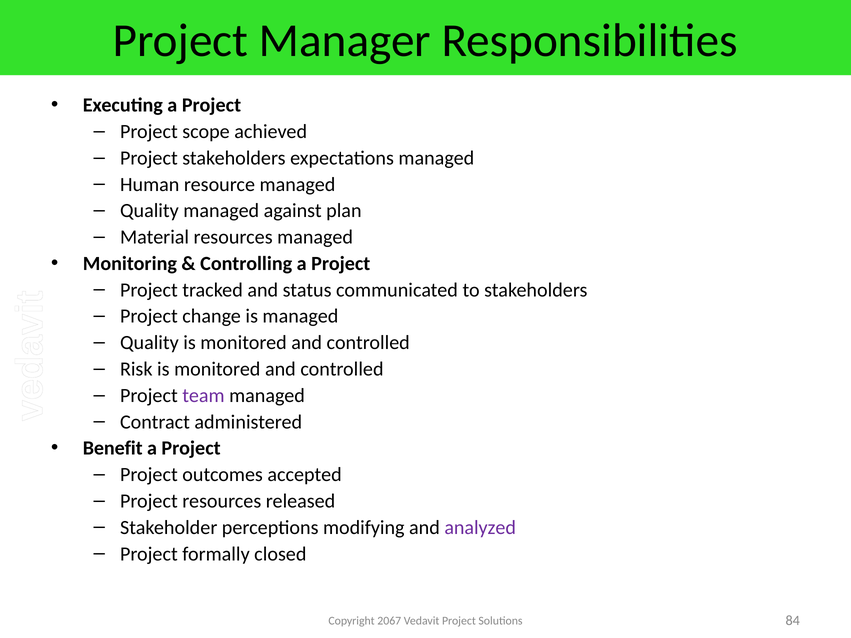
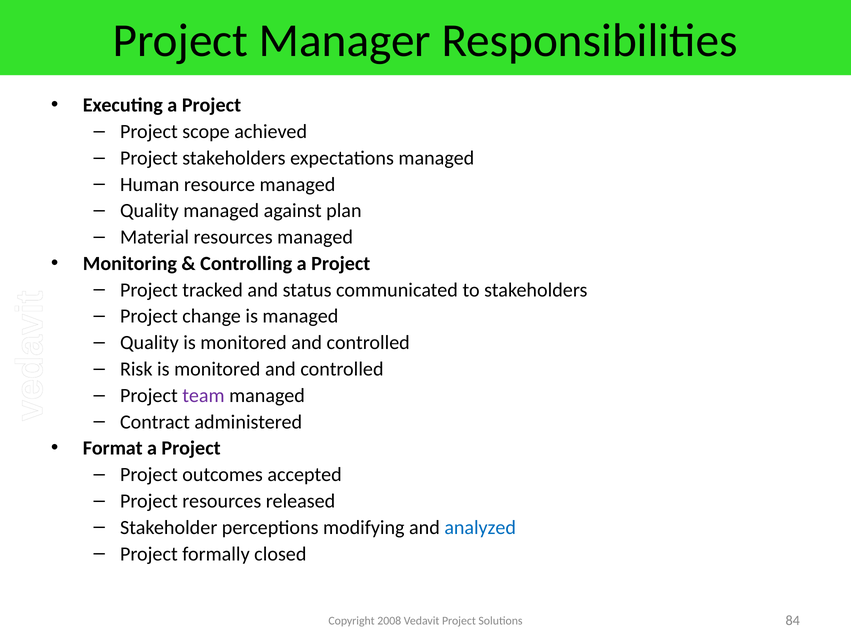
Benefit: Benefit -> Format
analyzed colour: purple -> blue
2067: 2067 -> 2008
